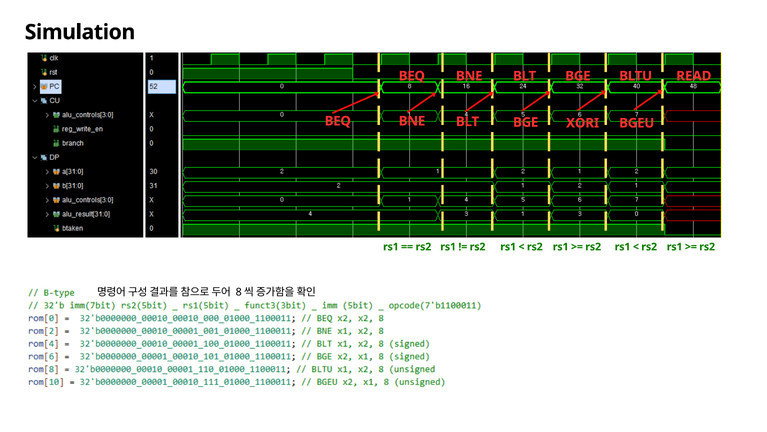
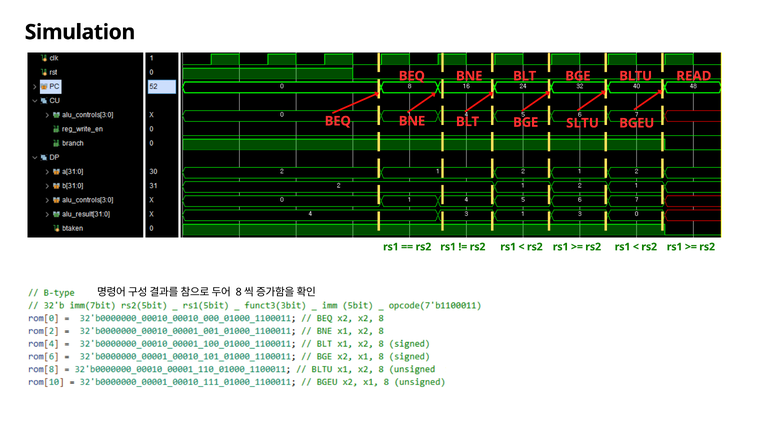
XORI: XORI -> SLTU
